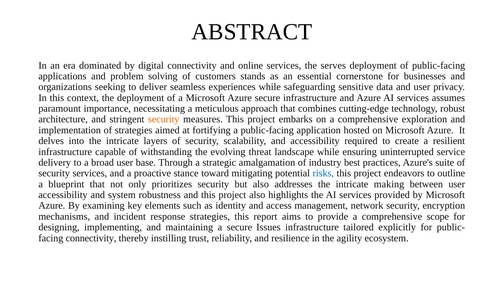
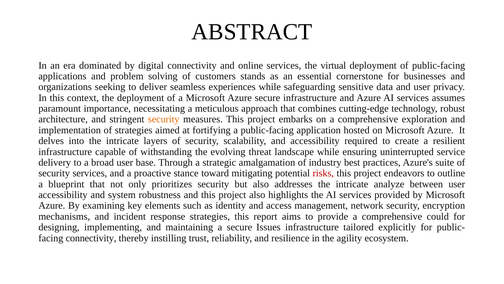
serves: serves -> virtual
risks colour: blue -> red
making: making -> analyze
scope: scope -> could
